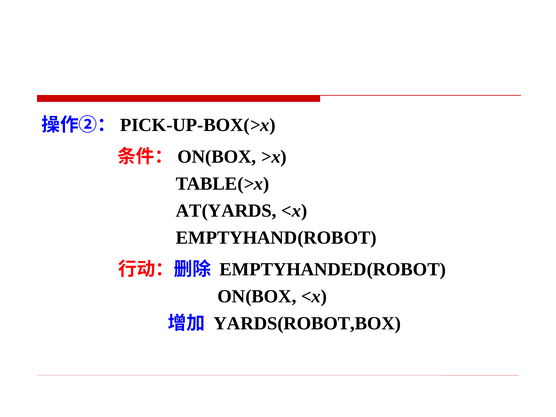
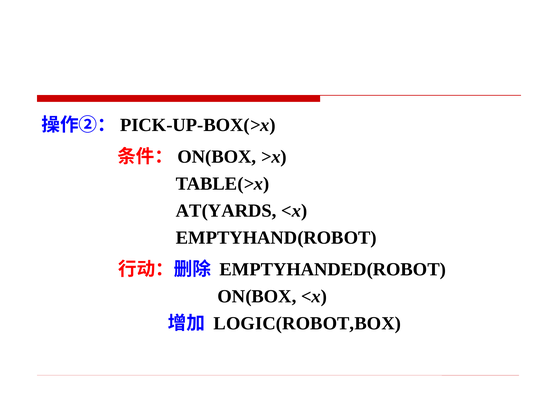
YARDS(ROBOT,BOX: YARDS(ROBOT,BOX -> LOGIC(ROBOT,BOX
